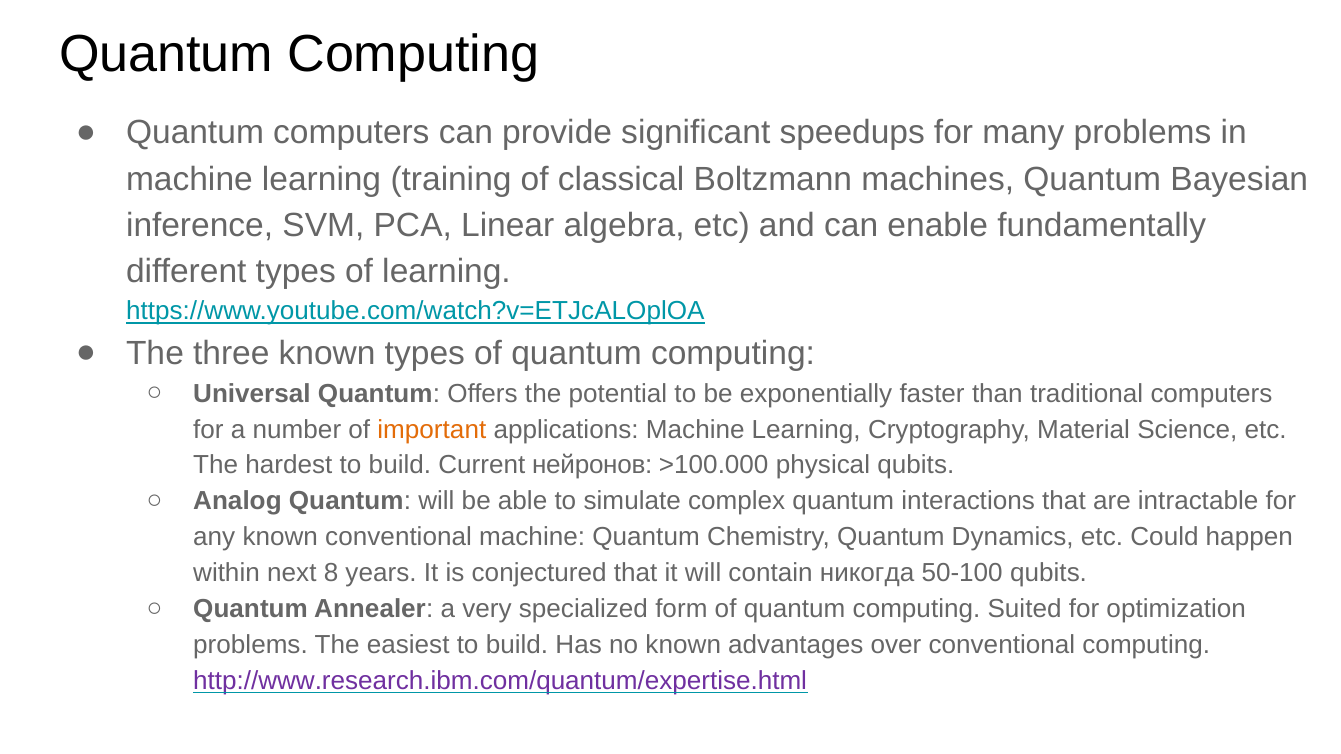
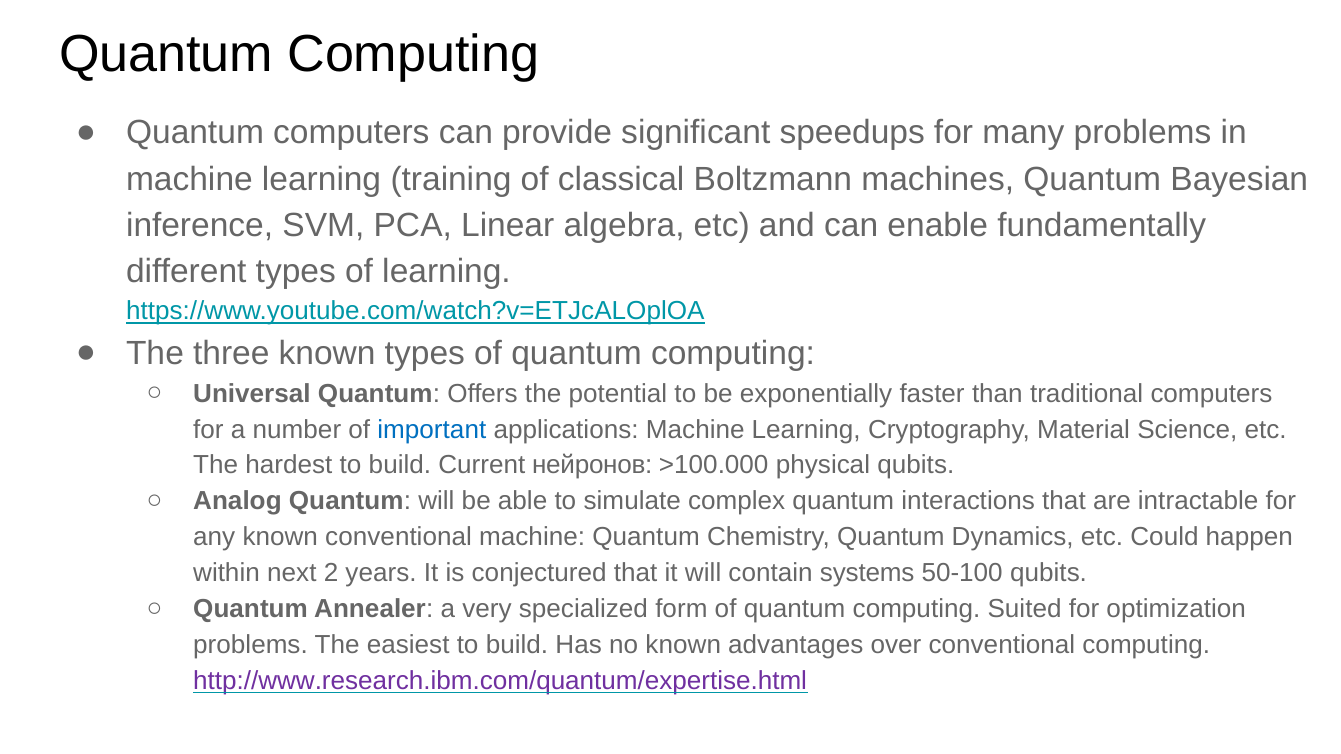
important colour: orange -> blue
8: 8 -> 2
никогда: никогда -> systems
